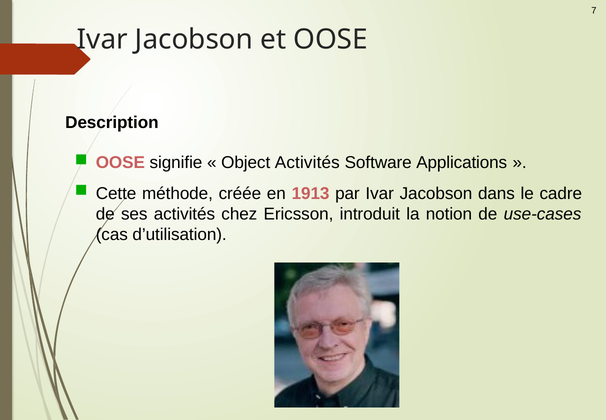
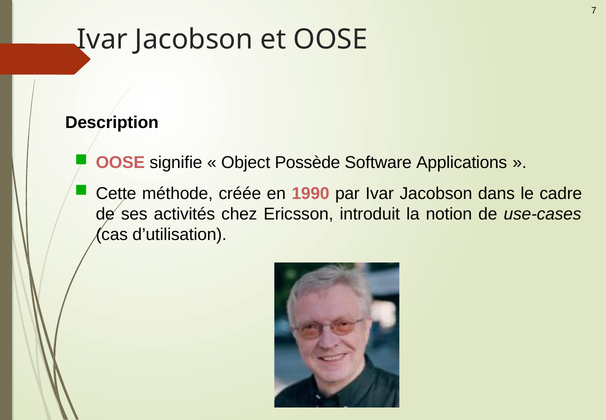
Object Activités: Activités -> Possède
1913: 1913 -> 1990
